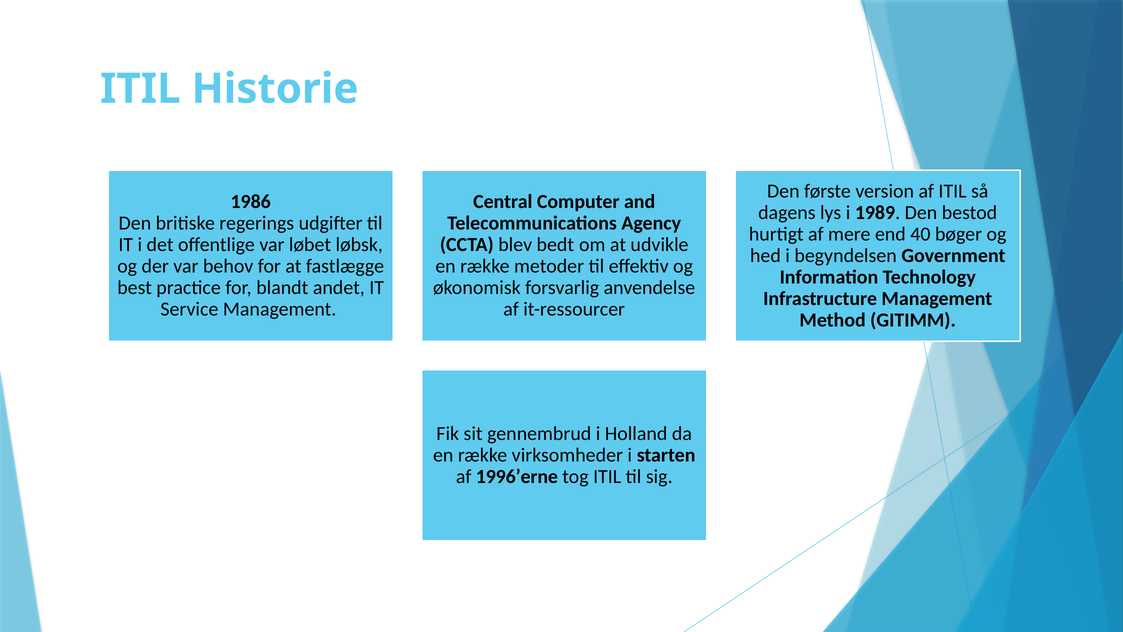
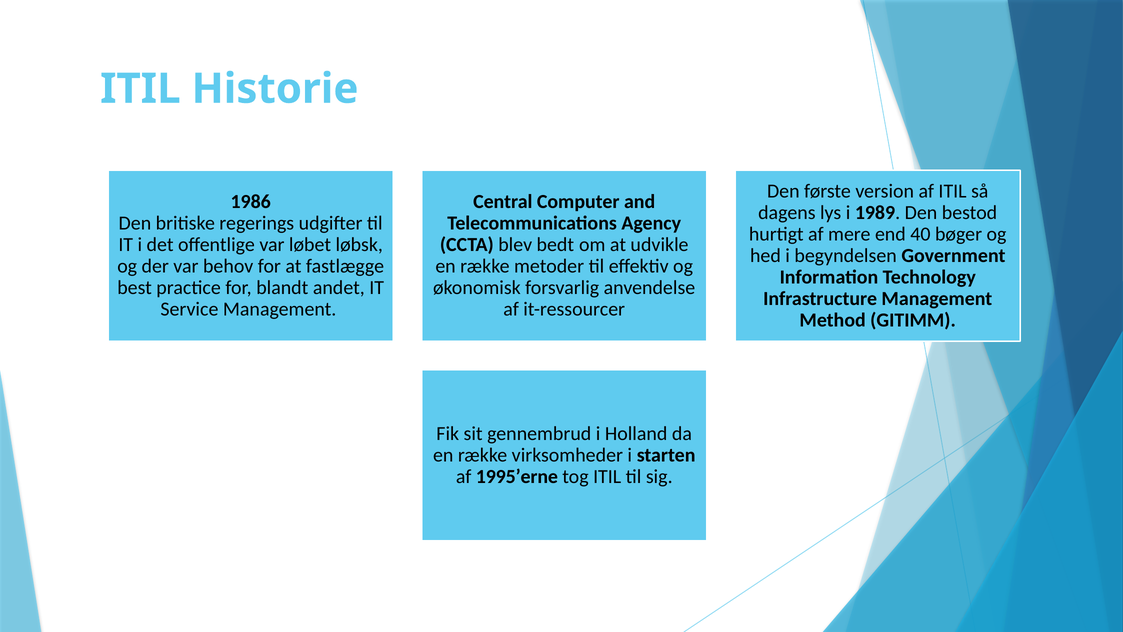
1996’erne: 1996’erne -> 1995’erne
